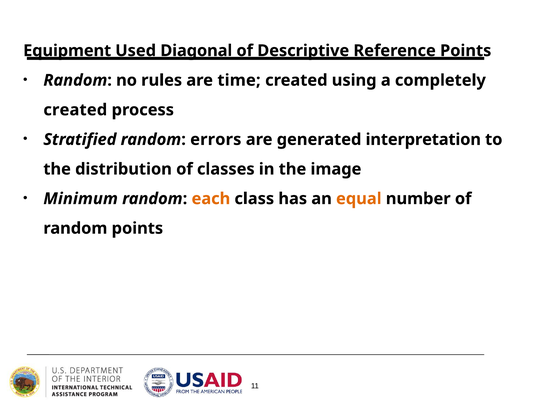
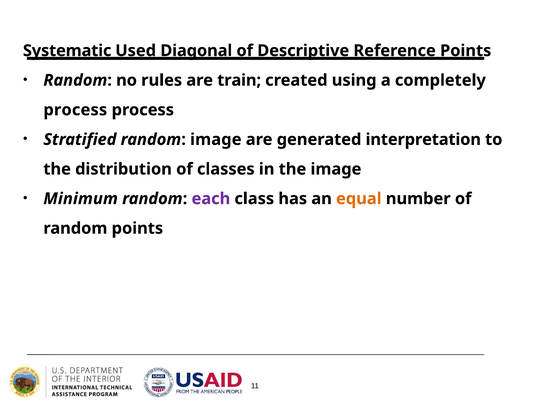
Equipment: Equipment -> Systematic
time: time -> train
created at (75, 110): created -> process
random errors: errors -> image
each colour: orange -> purple
